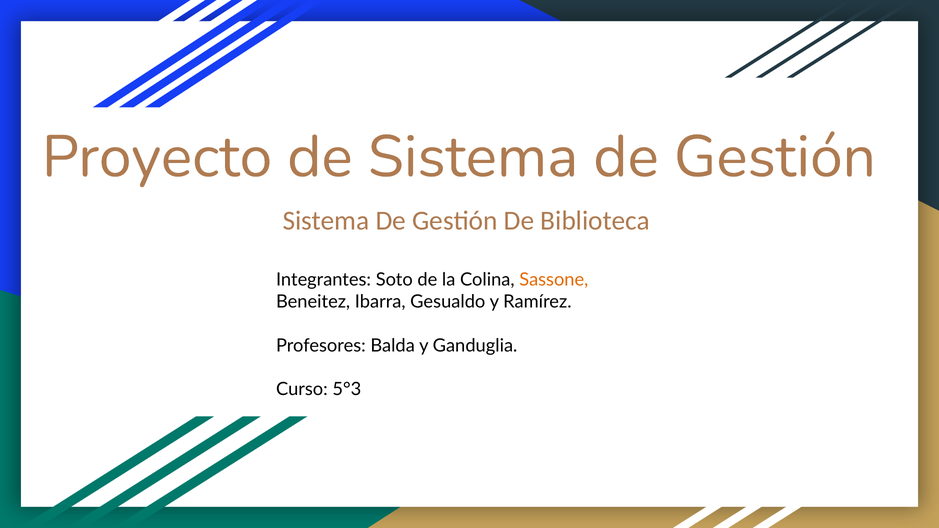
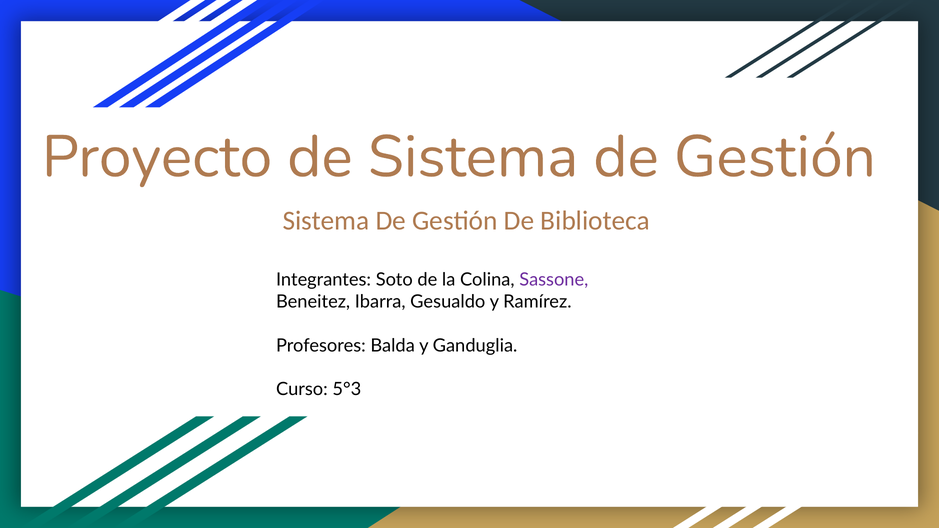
Sassone colour: orange -> purple
